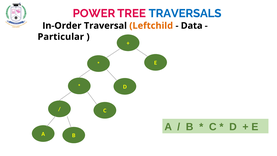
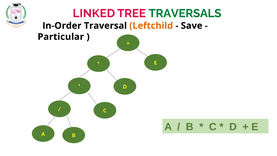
POWER: POWER -> LINKED
TRAVERSALS colour: blue -> green
Data: Data -> Save
